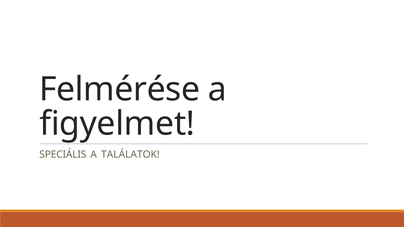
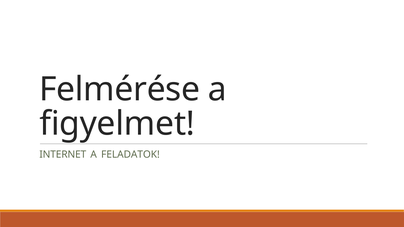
SPECIÁLIS: SPECIÁLIS -> INTERNET
TALÁLATOK: TALÁLATOK -> FELADATOK
